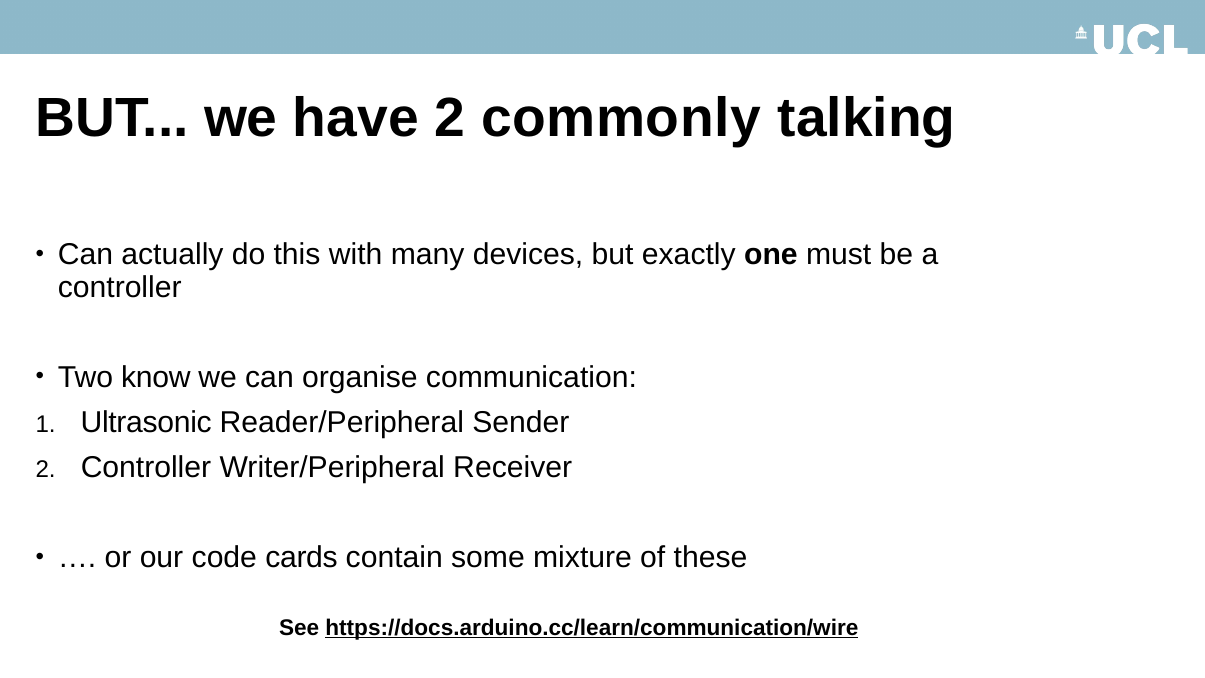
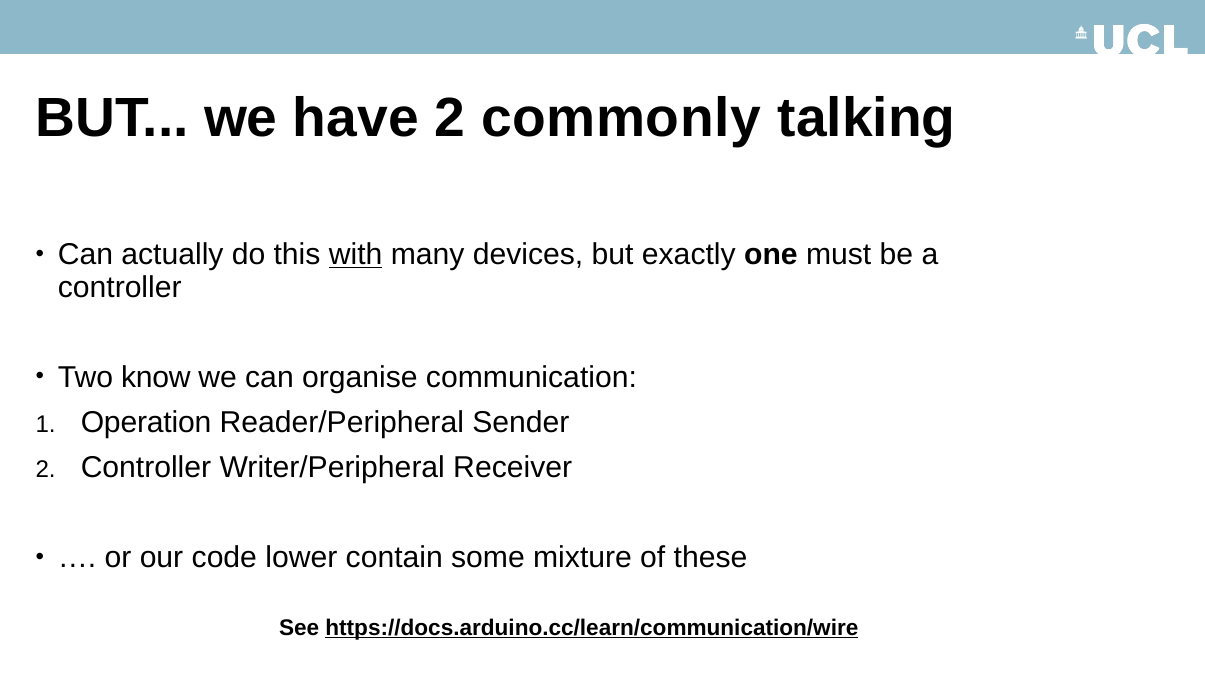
with underline: none -> present
Ultrasonic: Ultrasonic -> Operation
cards: cards -> lower
